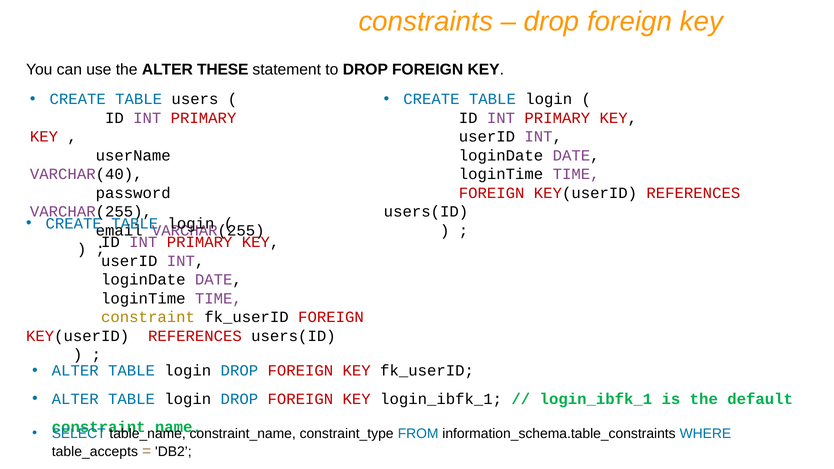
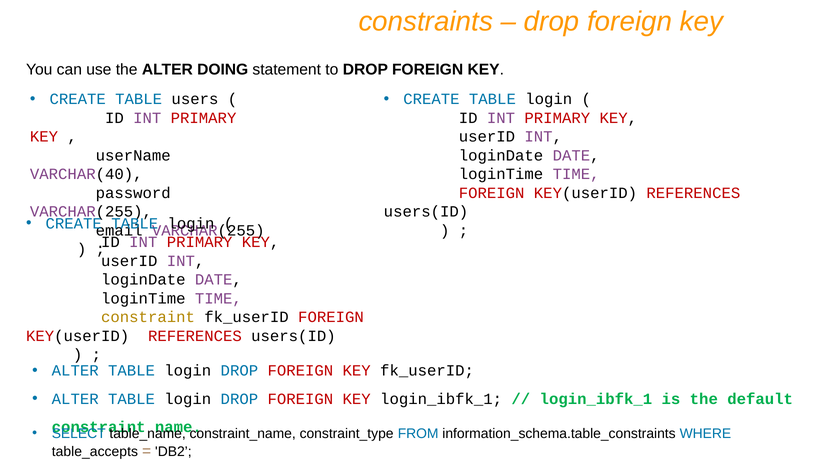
THESE: THESE -> DOING
